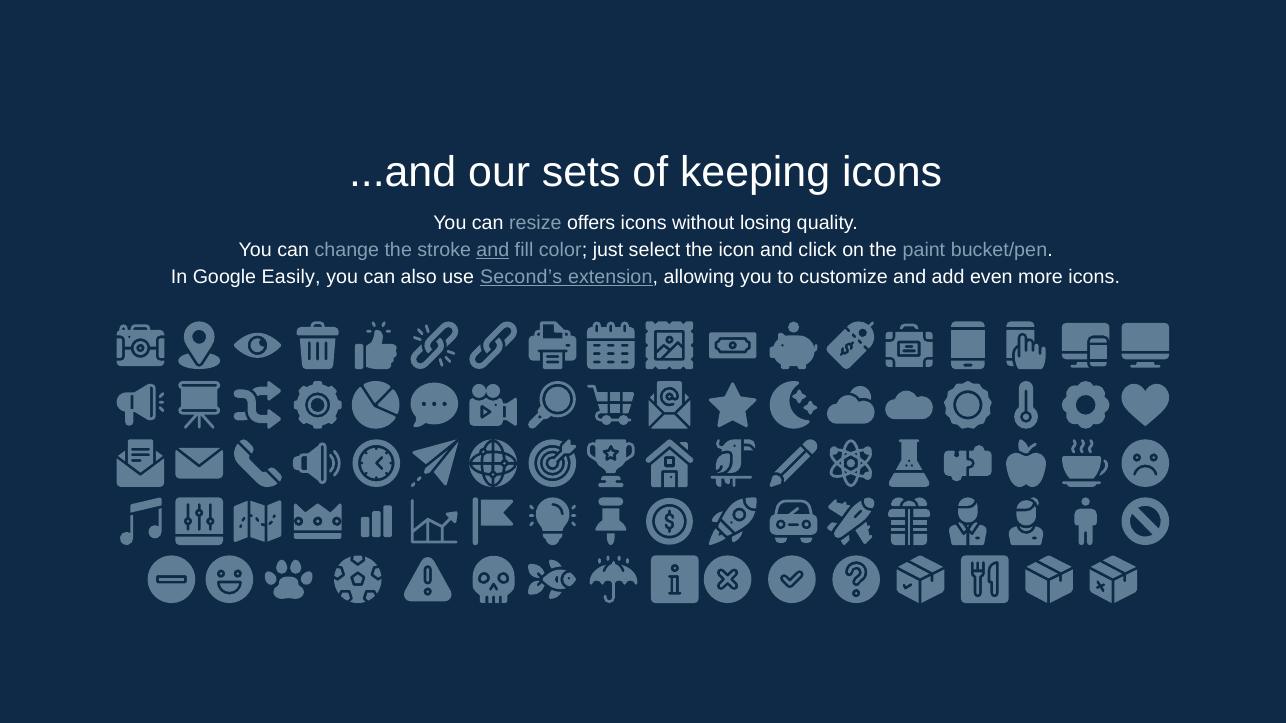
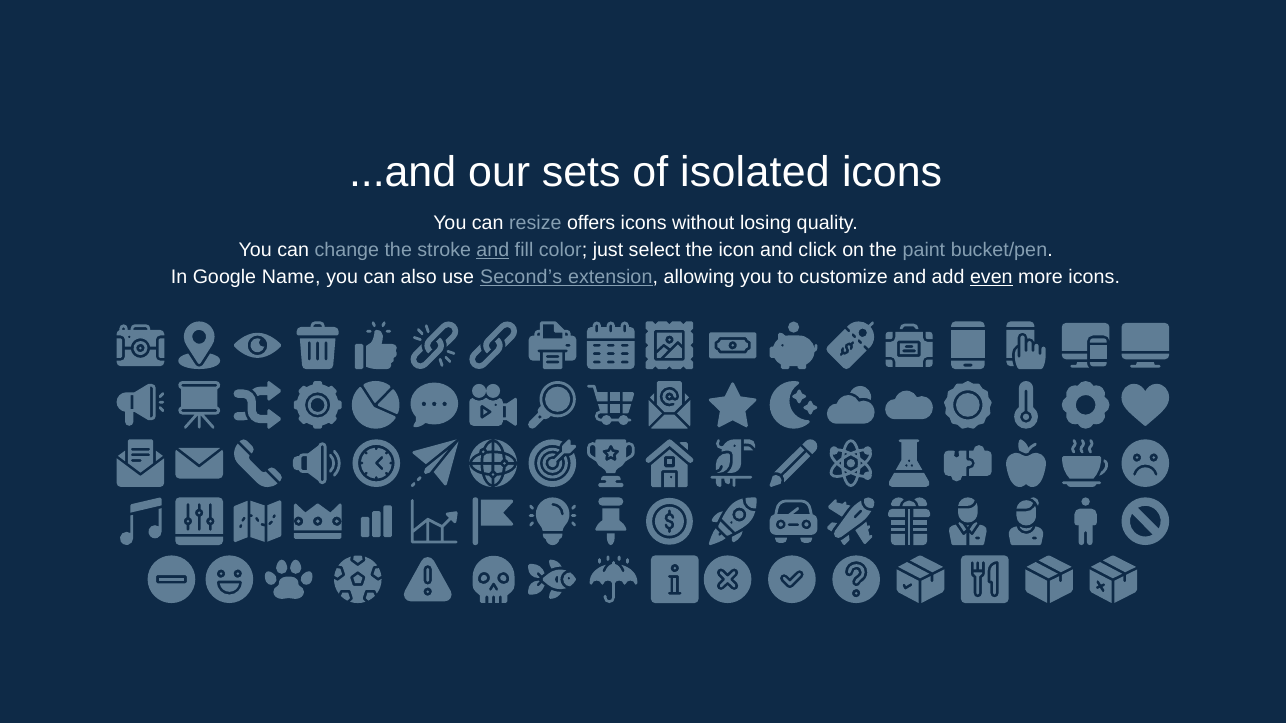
keeping: keeping -> isolated
Easily: Easily -> Name
even underline: none -> present
